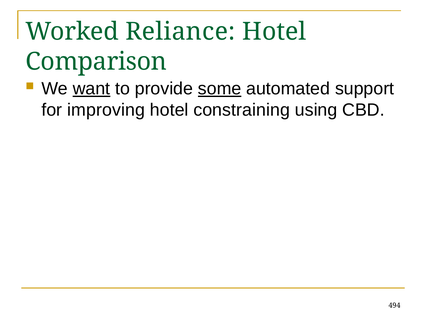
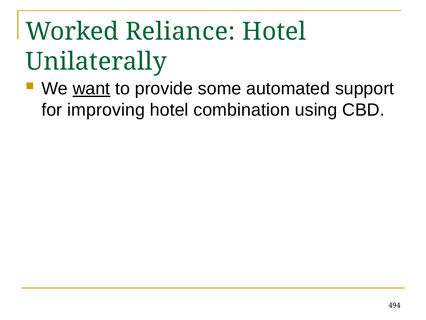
Comparison: Comparison -> Unilaterally
some underline: present -> none
constraining: constraining -> combination
